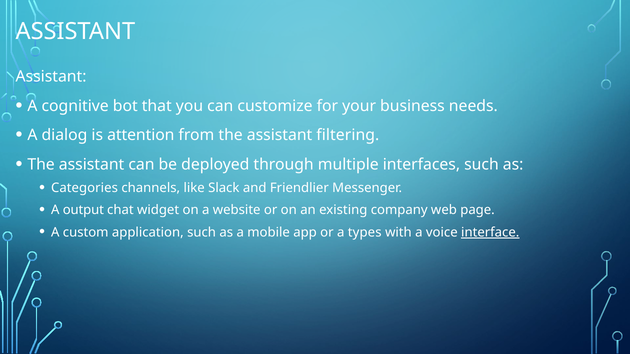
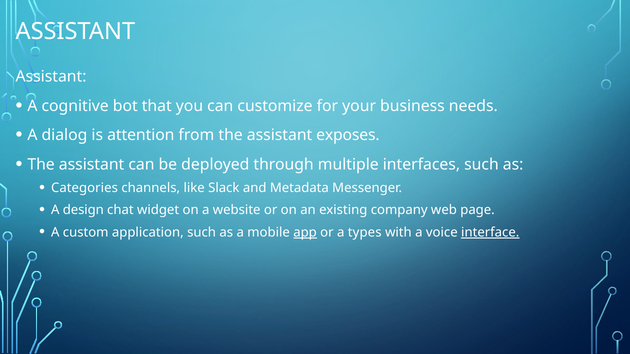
filtering: filtering -> exposes
Friendlier: Friendlier -> Metadata
output: output -> design
app underline: none -> present
